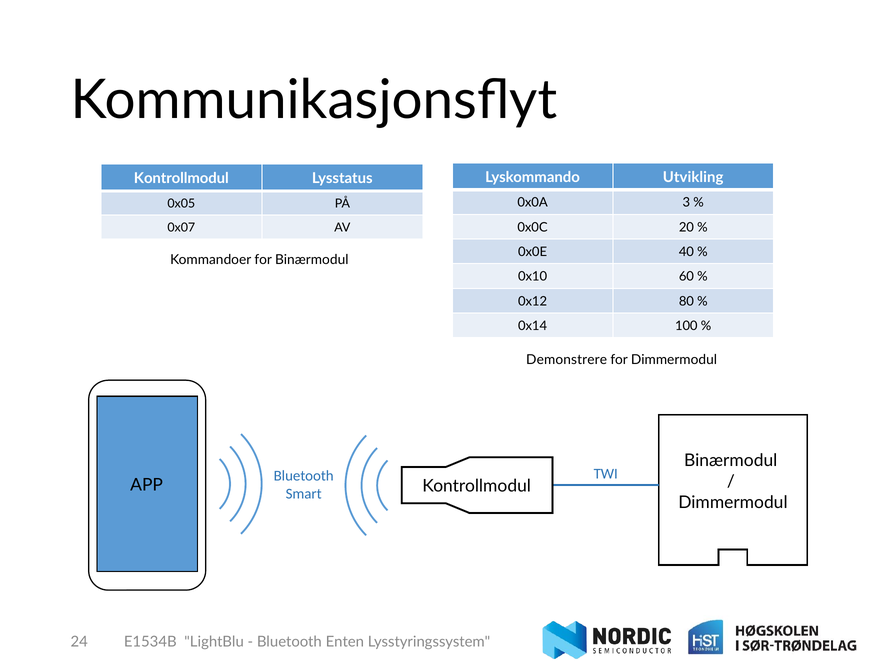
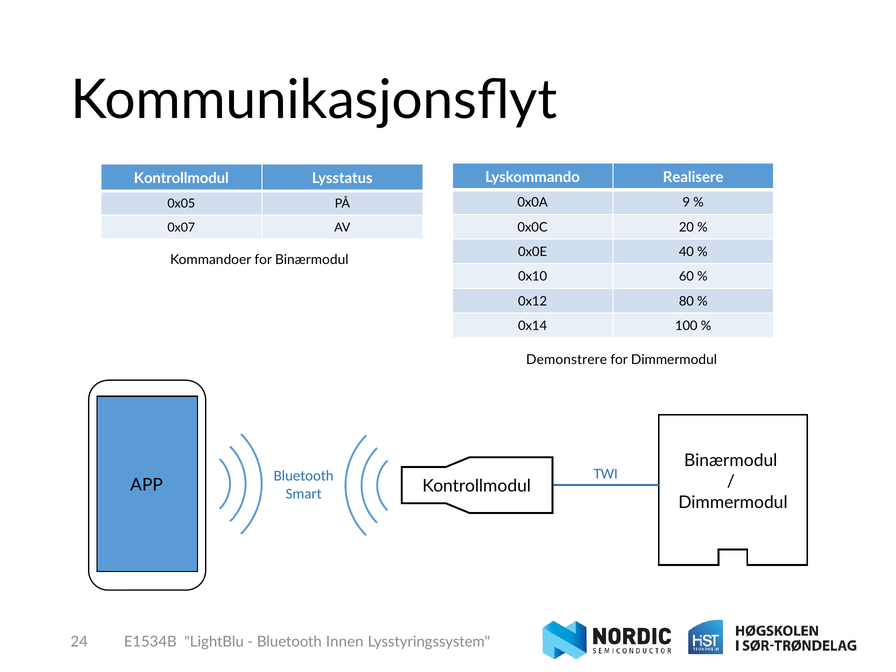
Utvikling: Utvikling -> Realisere
3: 3 -> 9
Enten: Enten -> Innen
